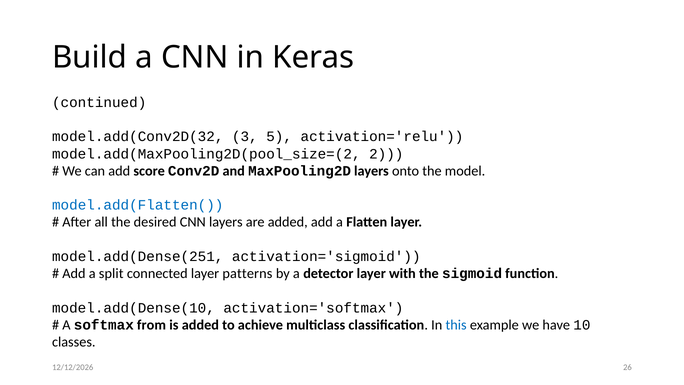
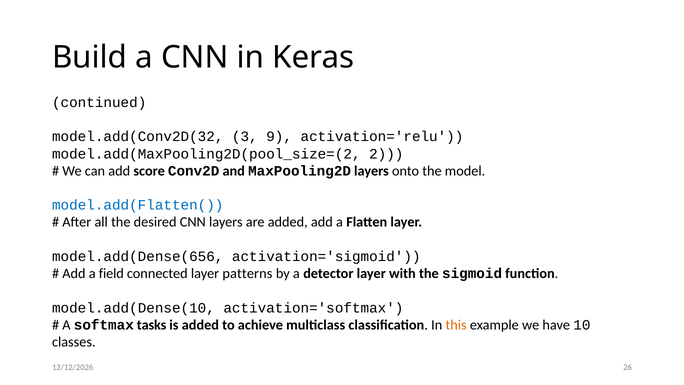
5: 5 -> 9
model.add(Dense(251: model.add(Dense(251 -> model.add(Dense(656
split: split -> field
from: from -> tasks
this colour: blue -> orange
